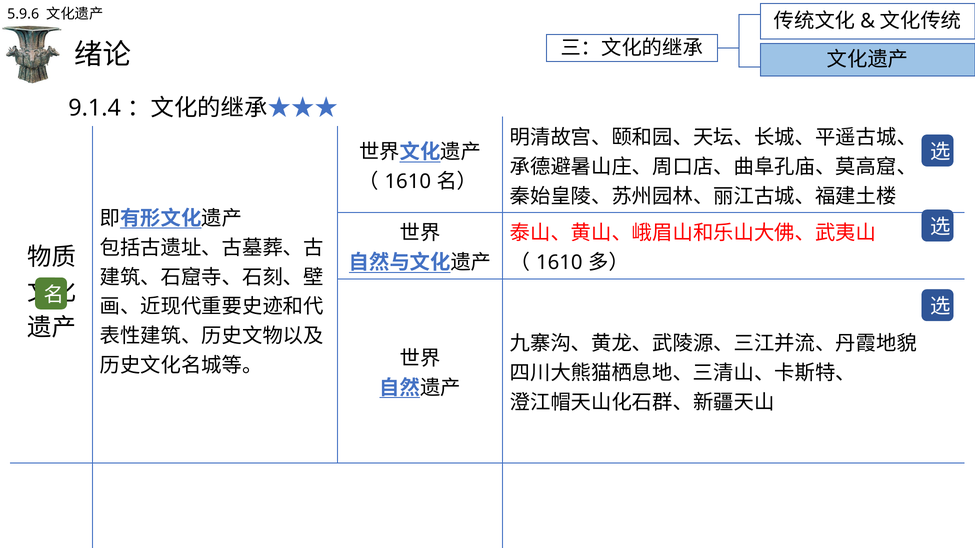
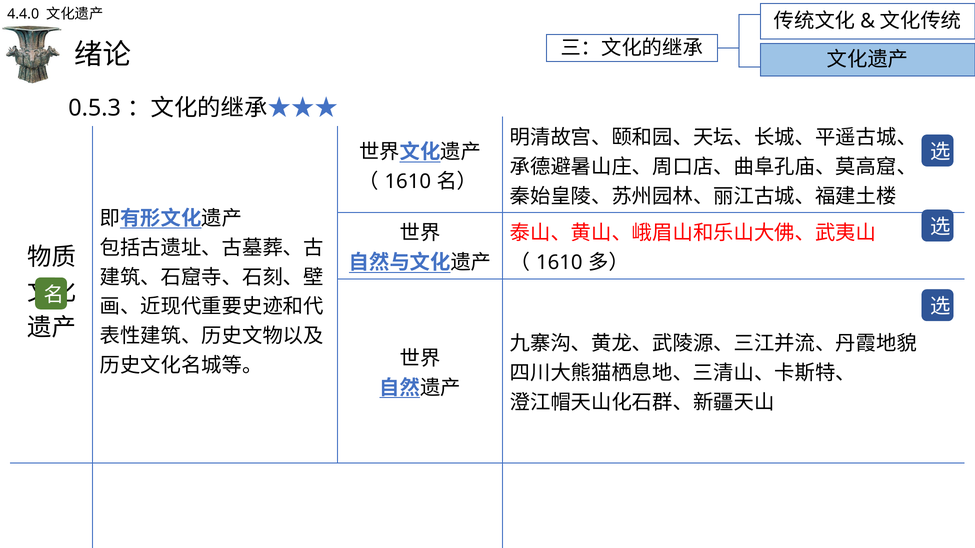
5.9.6: 5.9.6 -> 4.4.0
9.1.4: 9.1.4 -> 0.5.3
